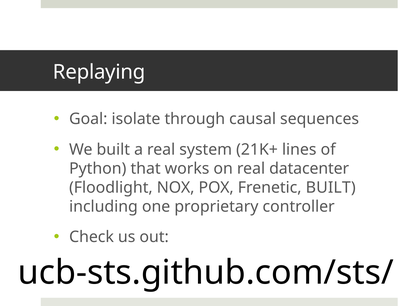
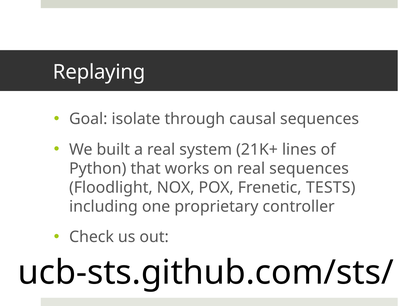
real datacenter: datacenter -> sequences
Frenetic BUILT: BUILT -> TESTS
